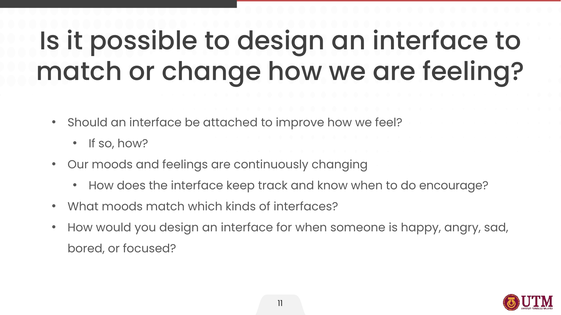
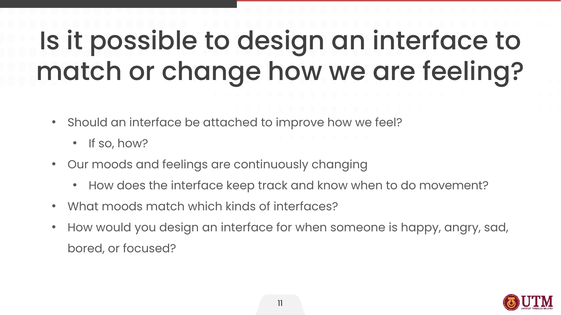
encourage: encourage -> movement
